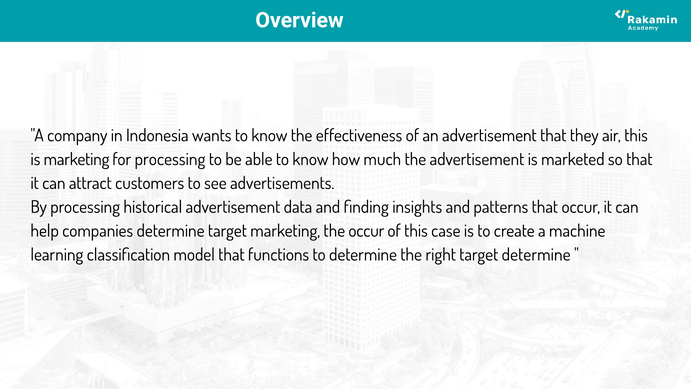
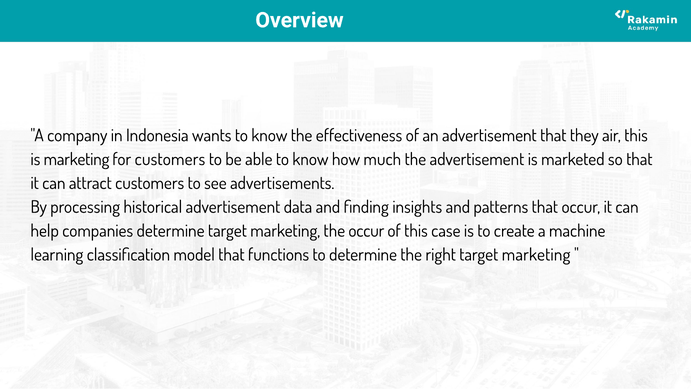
for processing: processing -> customers
right target determine: determine -> marketing
